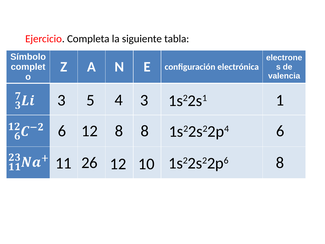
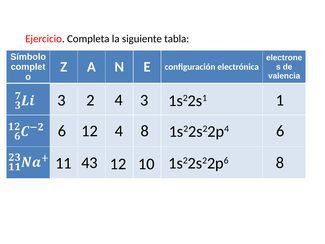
5: 5 -> 2
12 8: 8 -> 4
26: 26 -> 43
